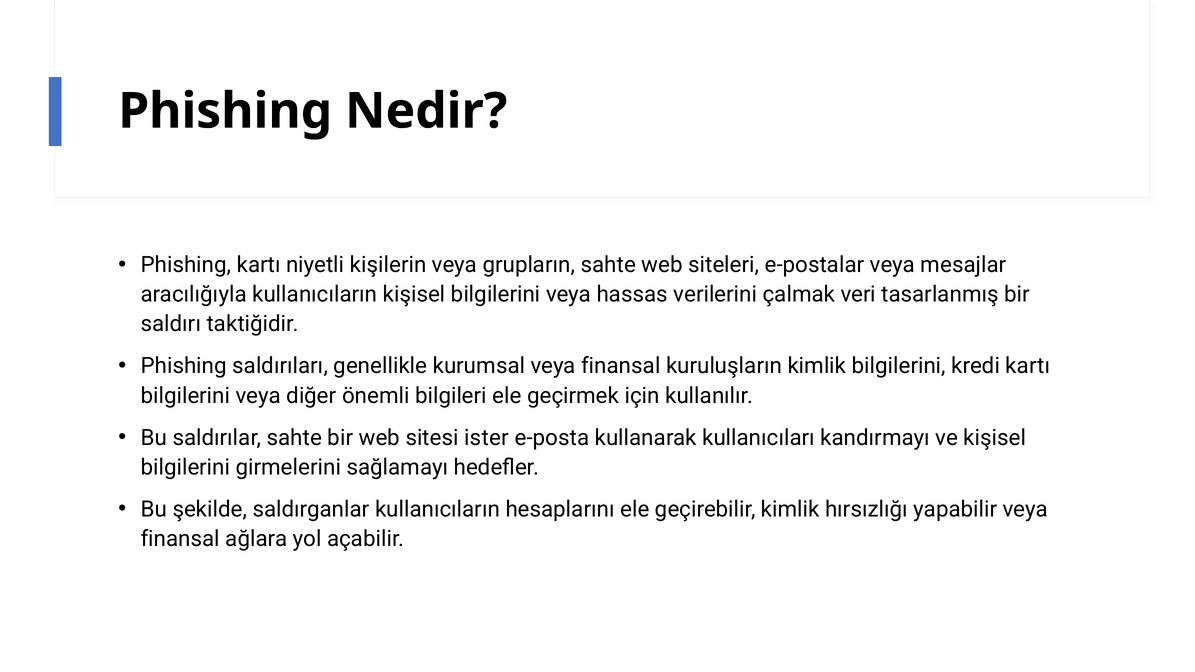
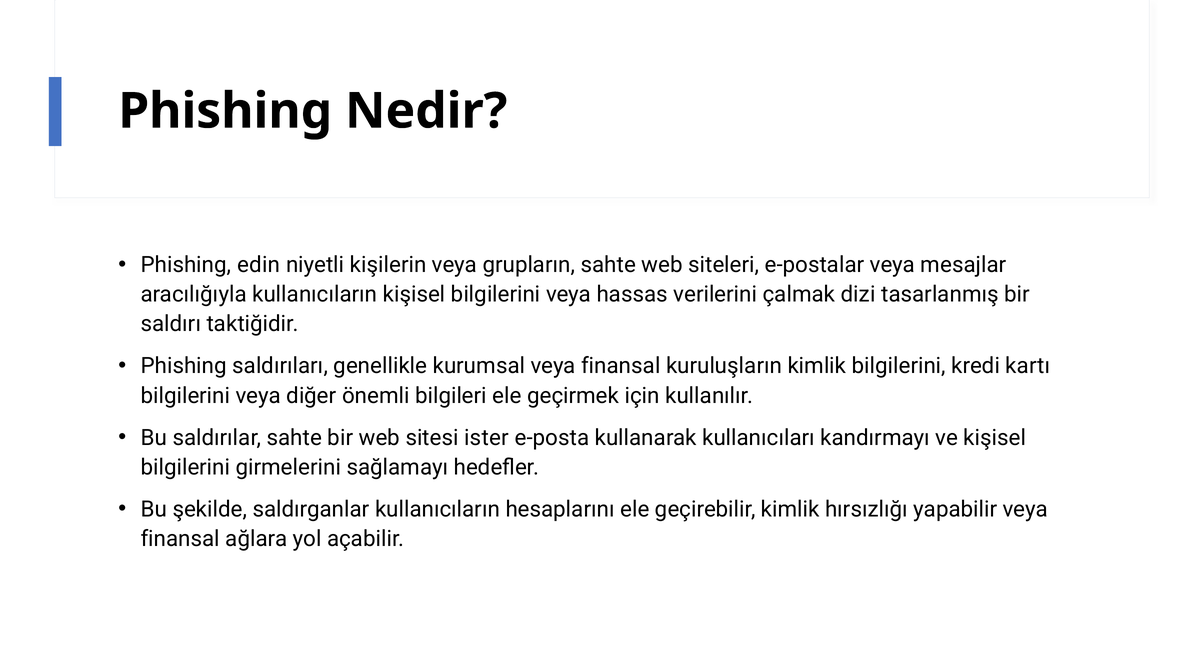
Phishing kartı: kartı -> edin
veri: veri -> dizi
